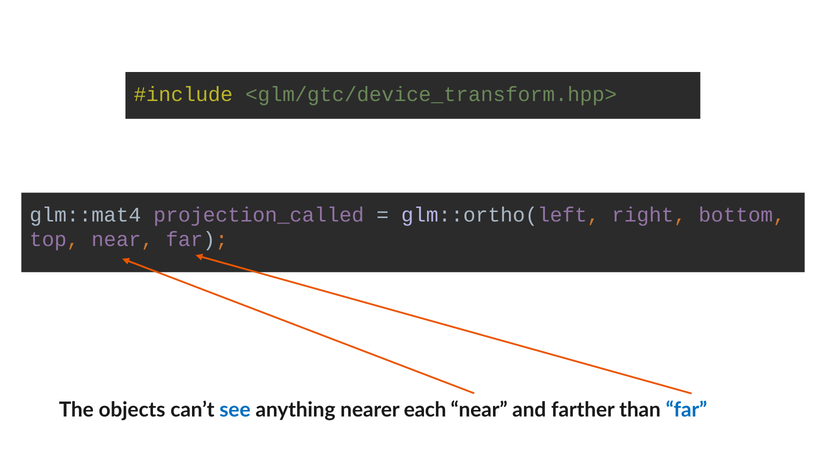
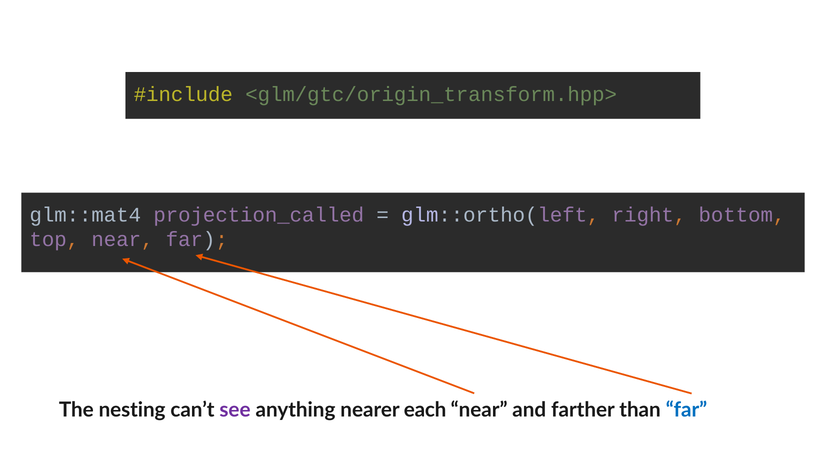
<glm/gtc/device_transform.hpp>: <glm/gtc/device_transform.hpp> -> <glm/gtc/origin_transform.hpp>
objects: objects -> nesting
see colour: blue -> purple
